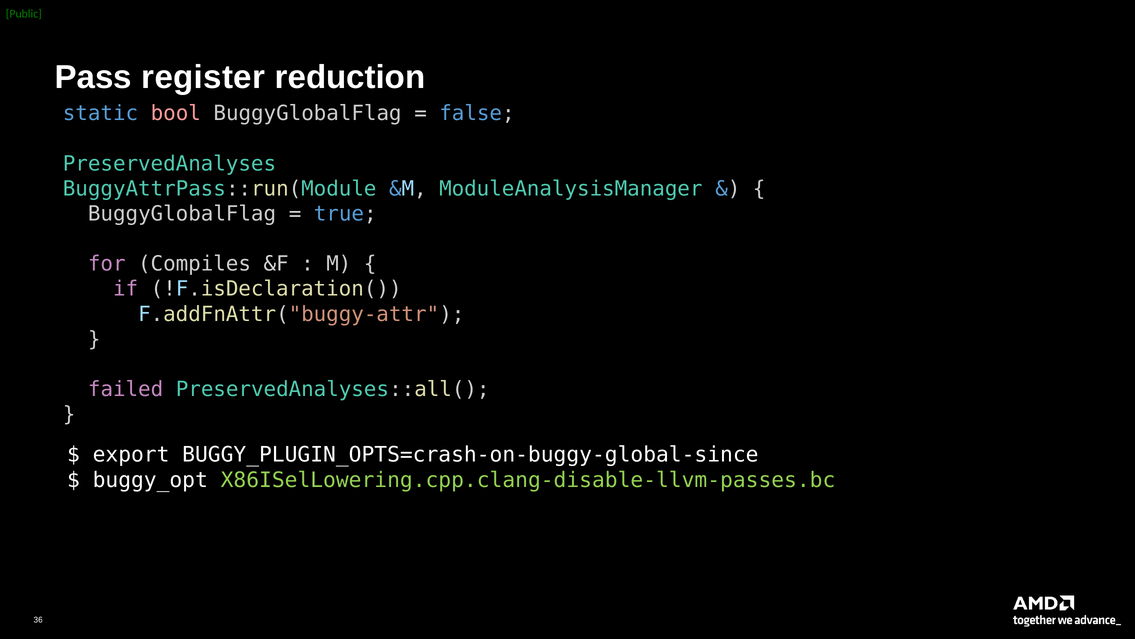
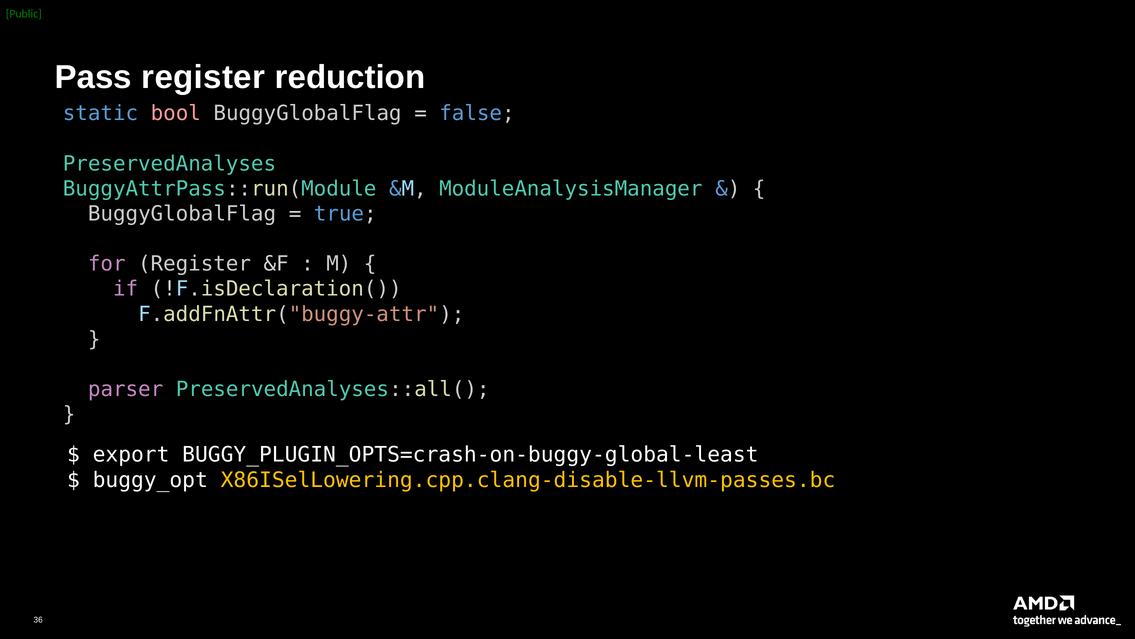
for Compiles: Compiles -> Register
failed: failed -> parser
BUGGY_PLUGIN_OPTS=crash-on-buggy-global-since: BUGGY_PLUGIN_OPTS=crash-on-buggy-global-since -> BUGGY_PLUGIN_OPTS=crash-on-buggy-global-least
X86ISelLowering.cpp.clang-disable-llvm-passes.bc colour: light green -> yellow
